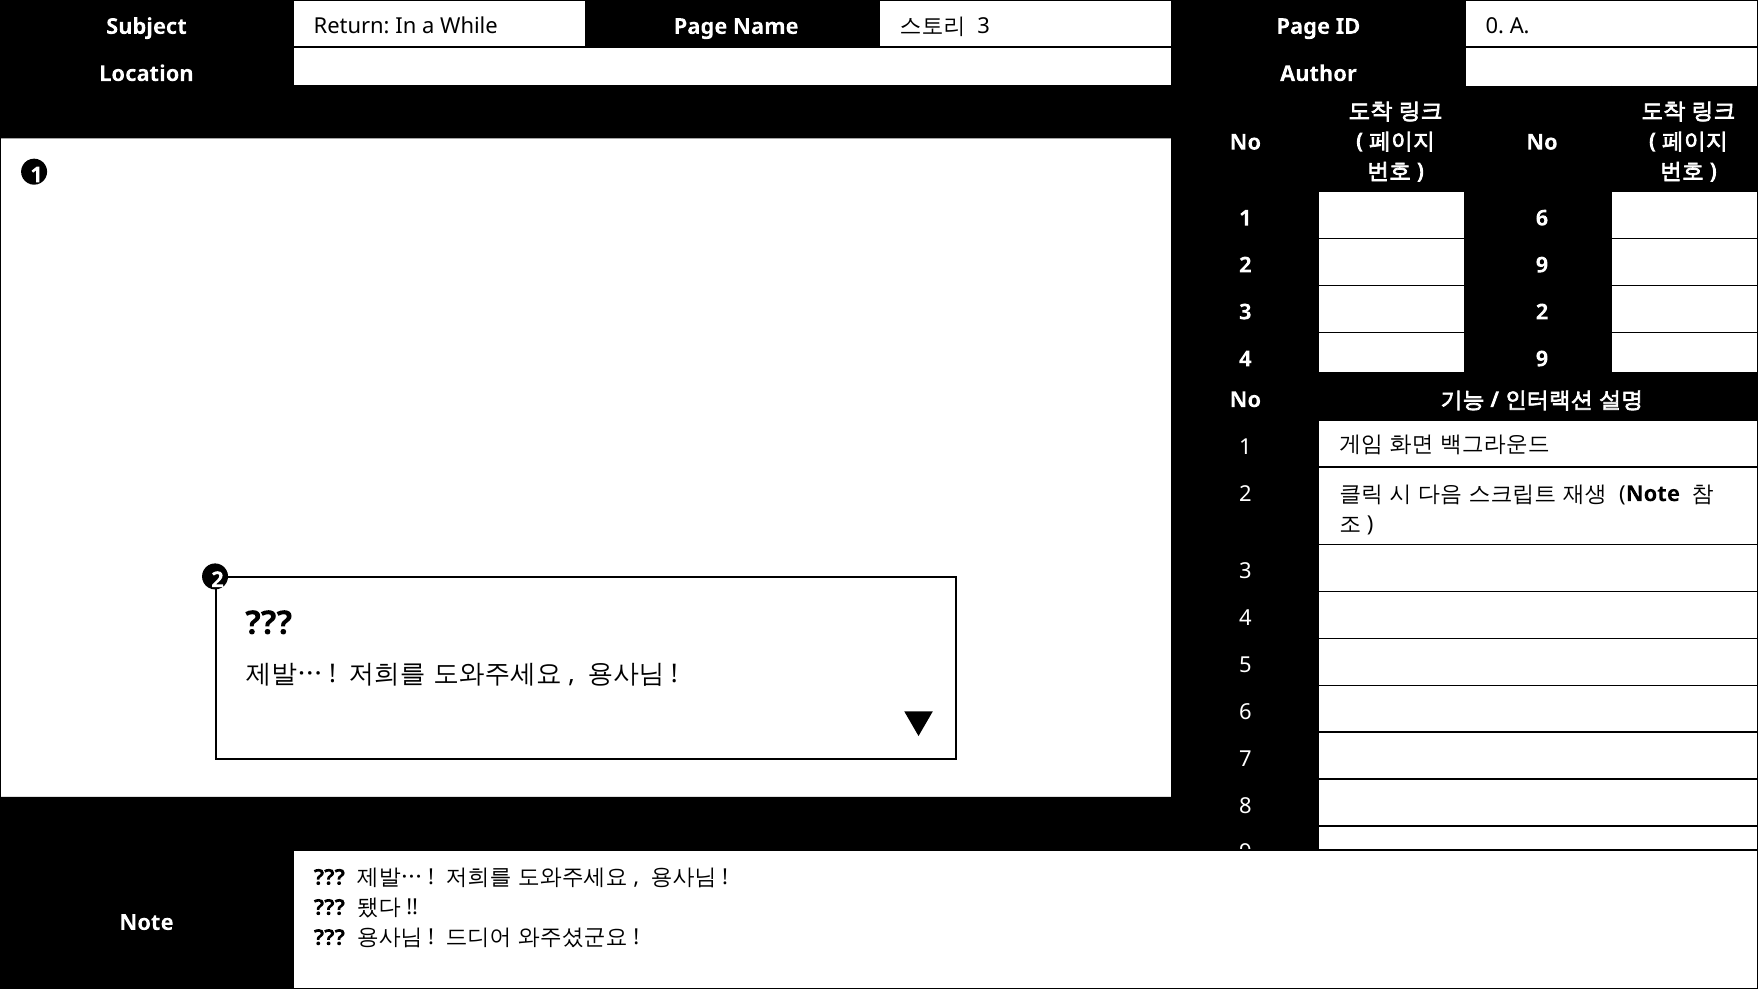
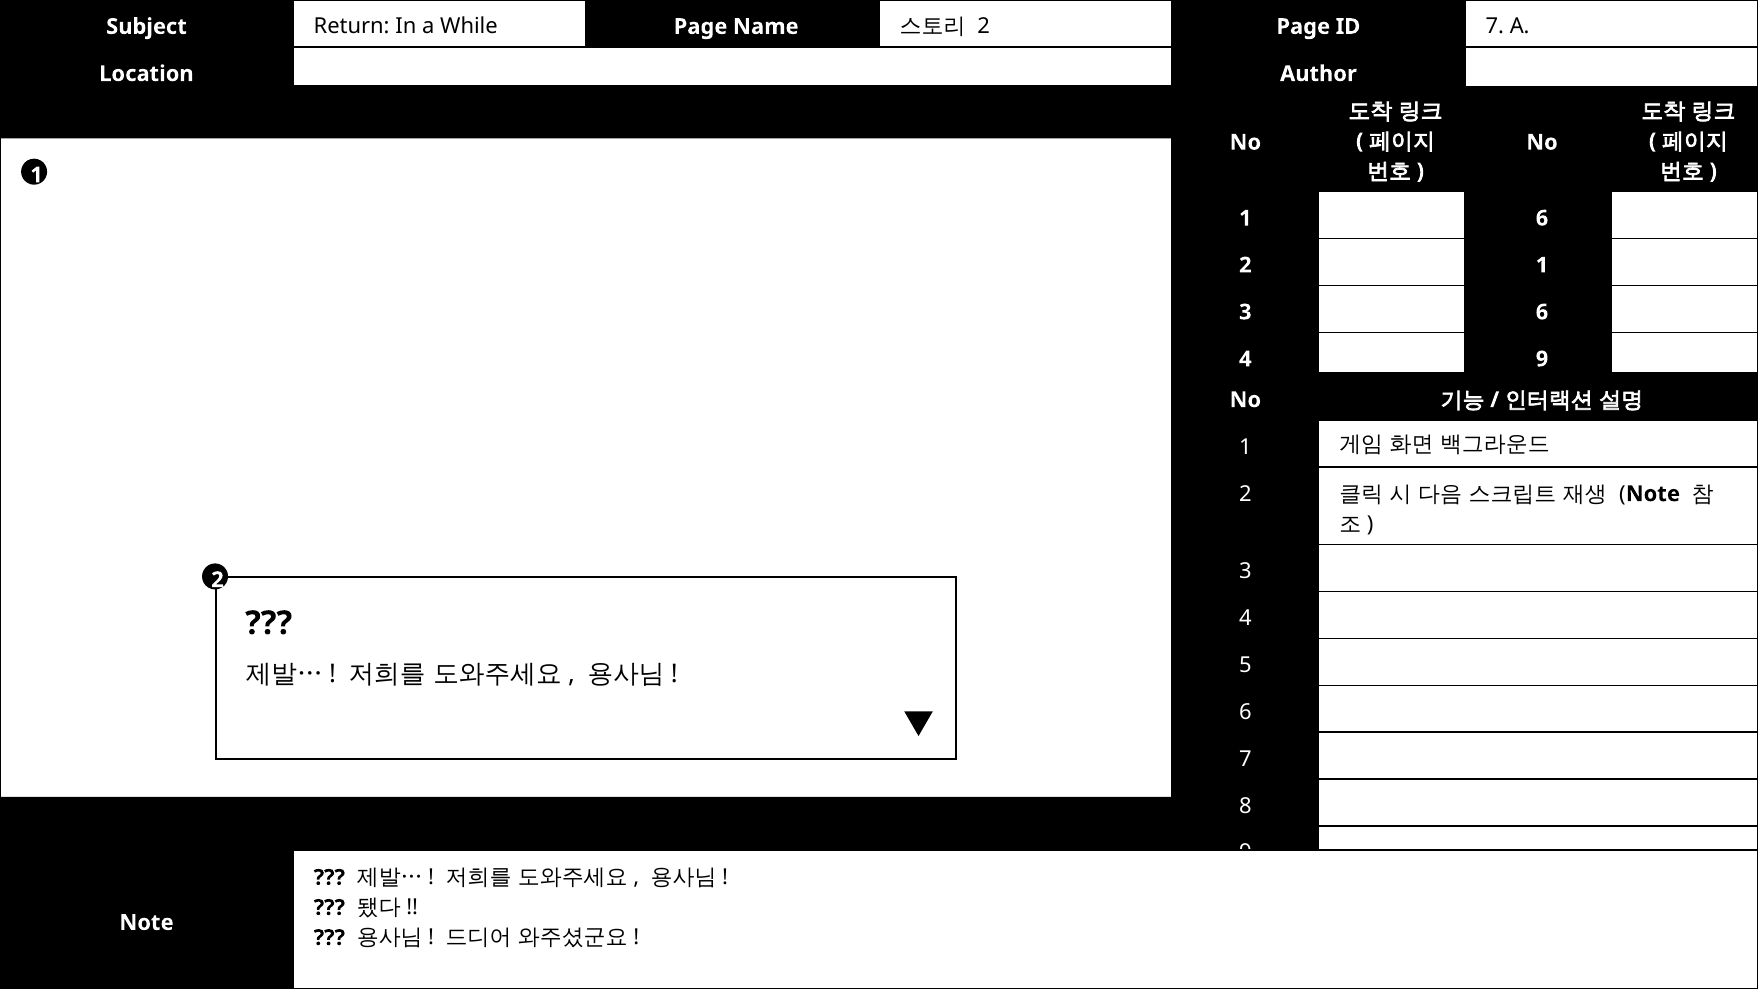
3 at (984, 27): 3 -> 2
ID 0: 0 -> 7
9 at (1542, 265): 9 -> 1
3 2: 2 -> 6
